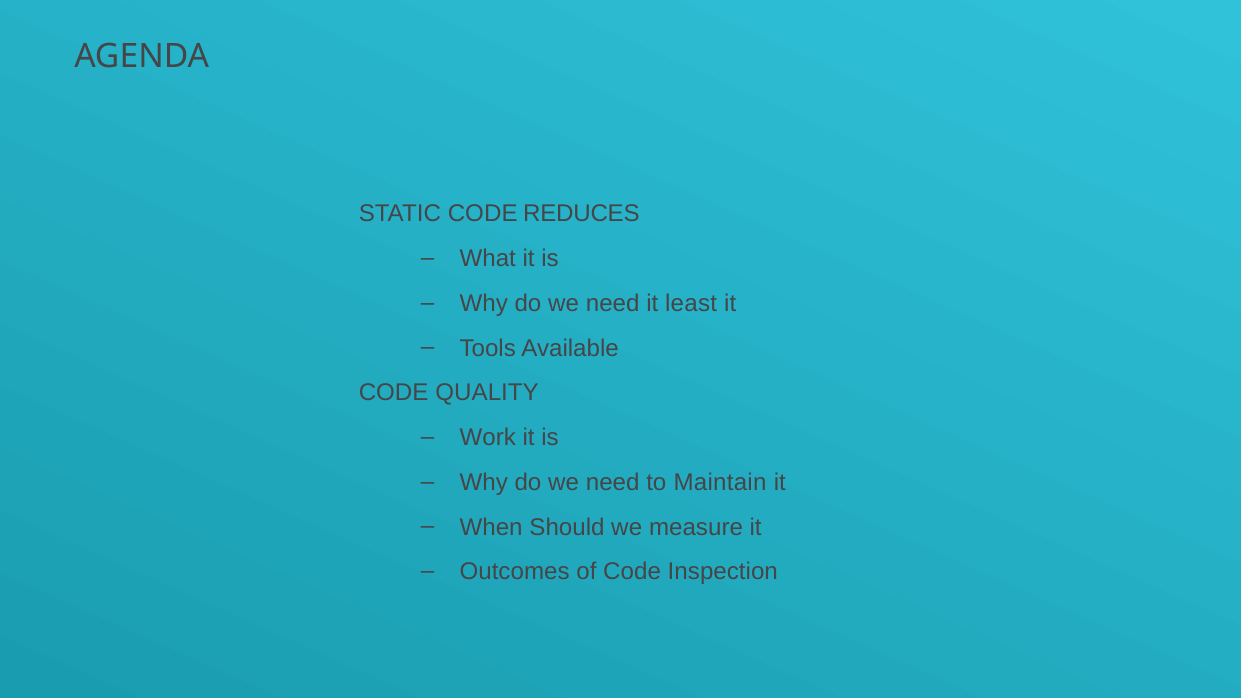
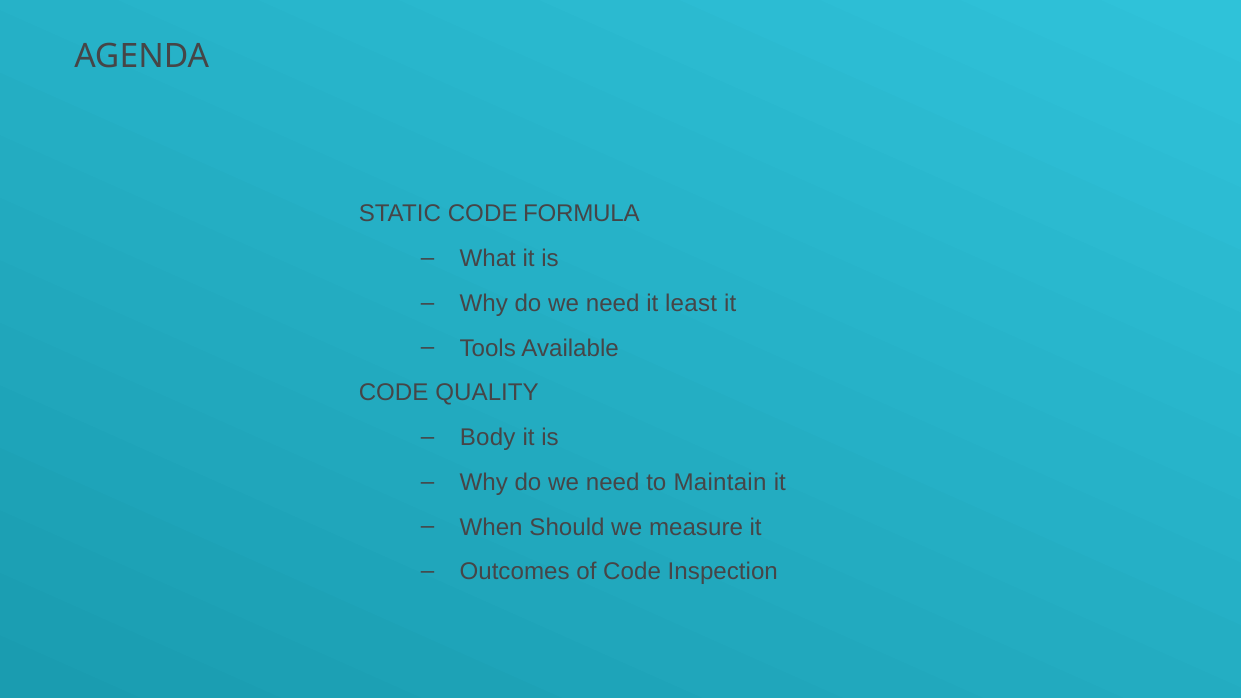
REDUCES: REDUCES -> FORMULA
Work: Work -> Body
